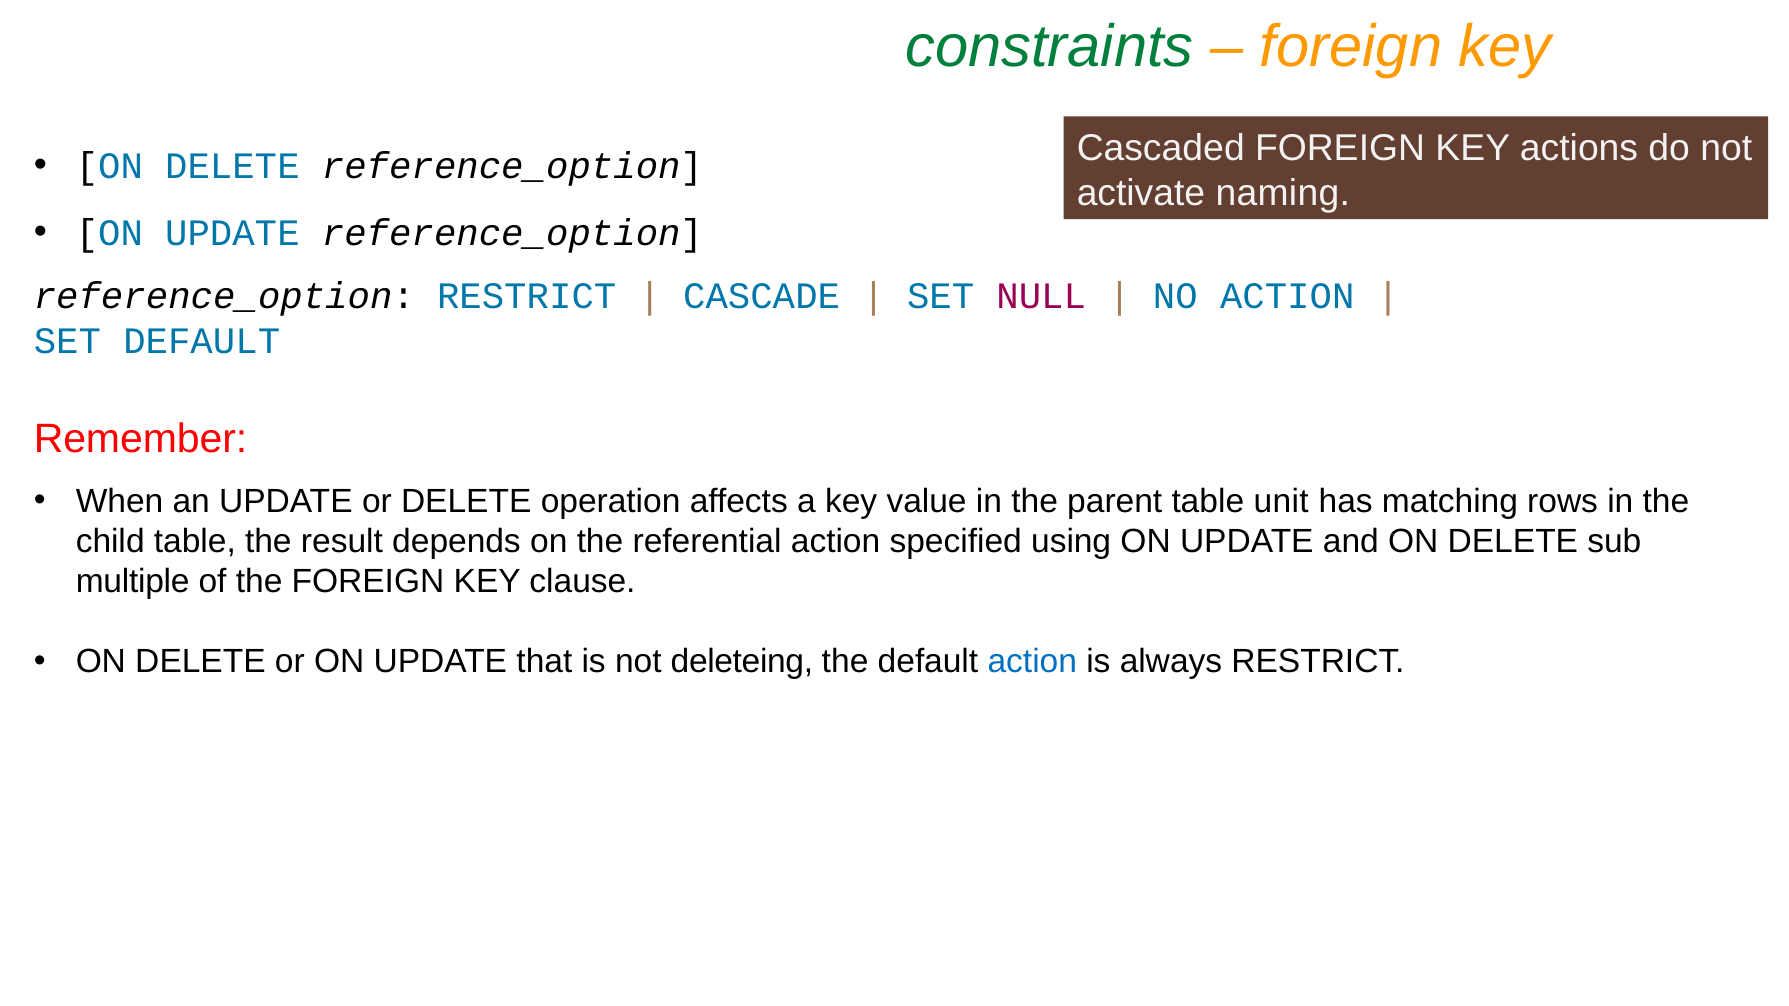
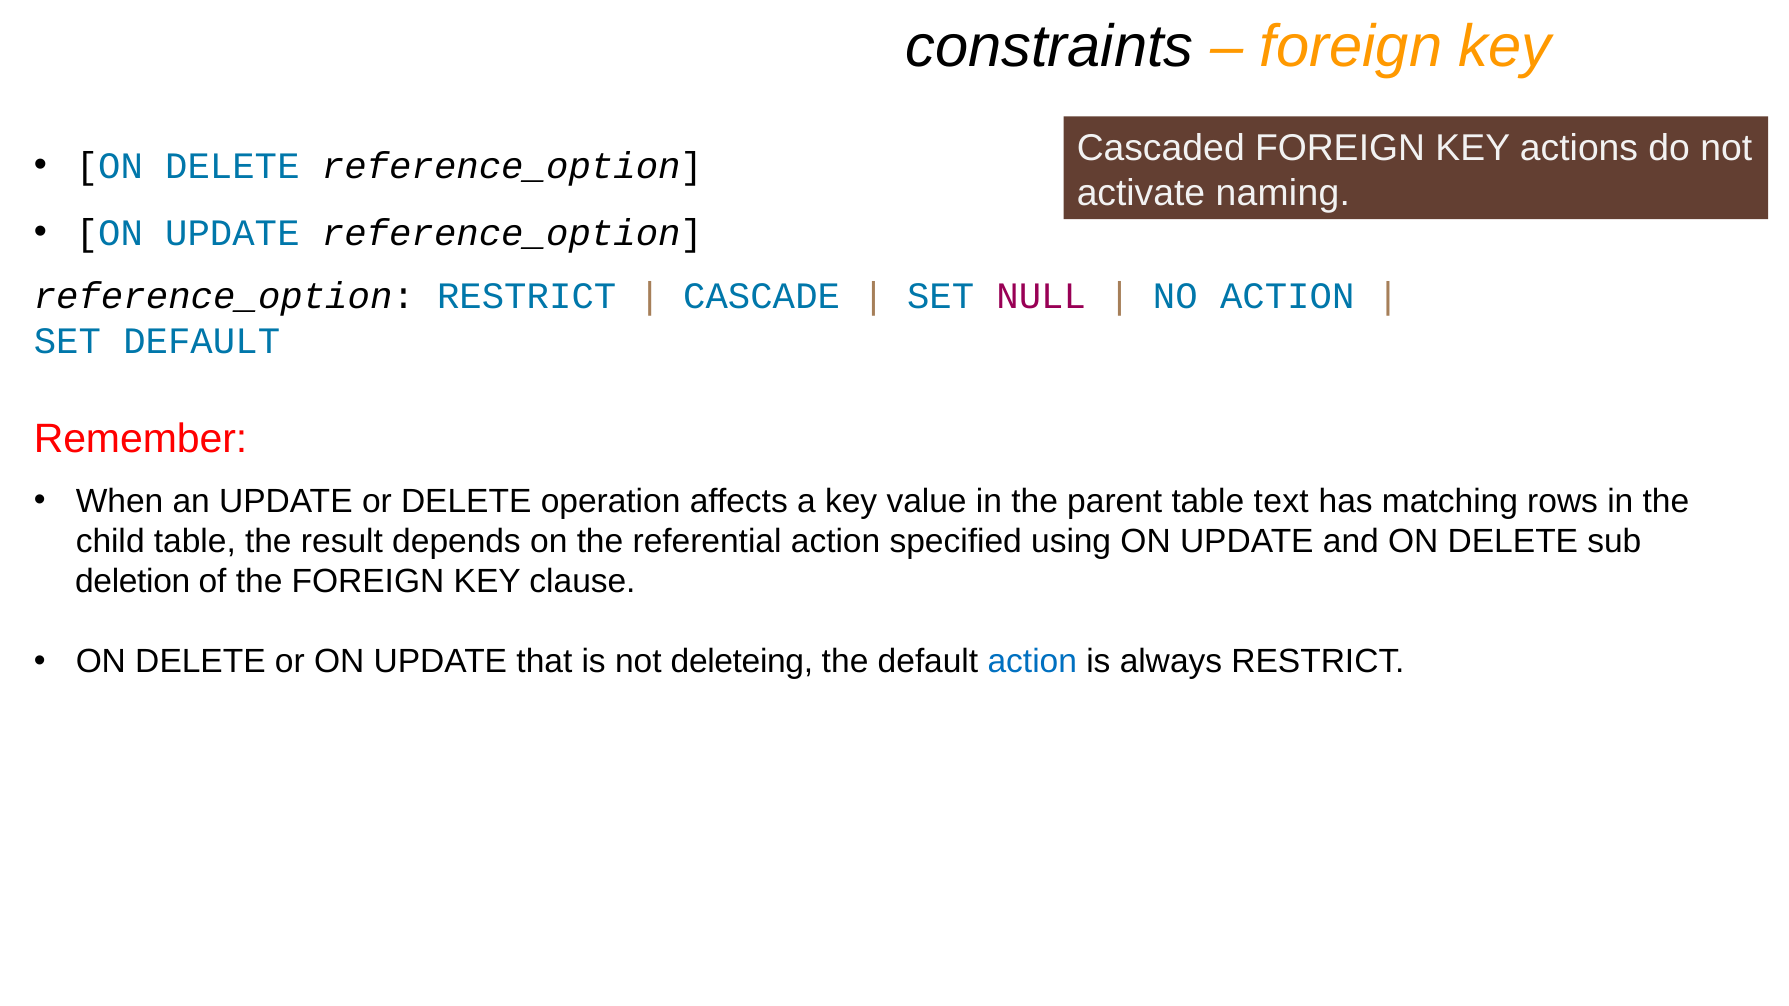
constraints colour: green -> black
unit: unit -> text
multiple: multiple -> deletion
